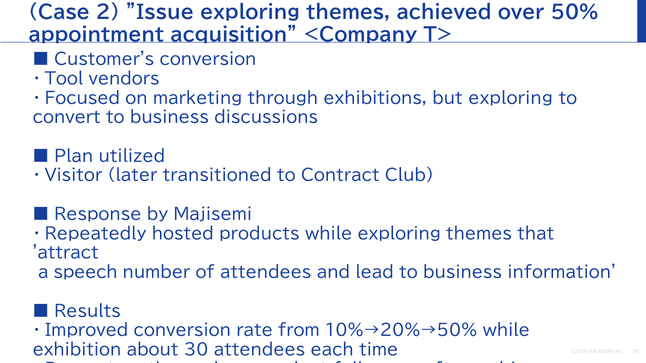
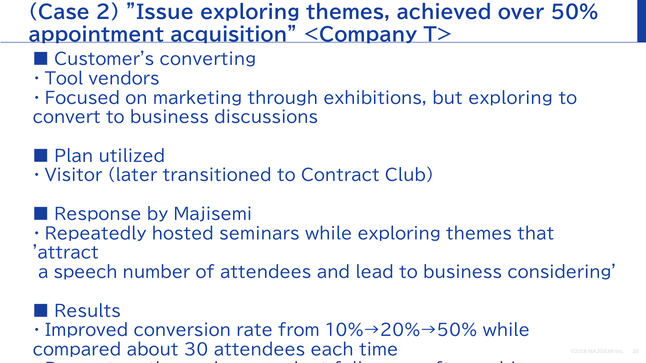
Customer's conversion: conversion -> converting
products: products -> seminars
information: information -> considering
exhibition: exhibition -> compared
